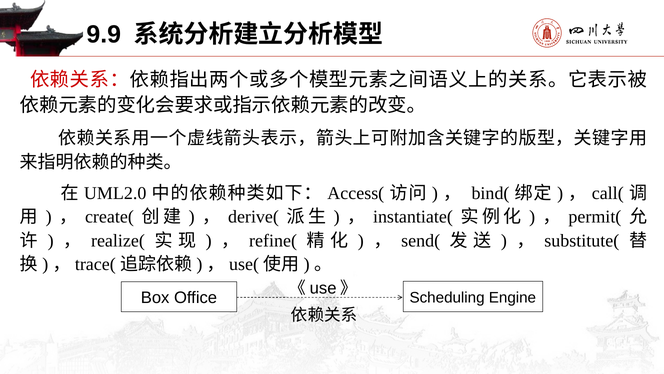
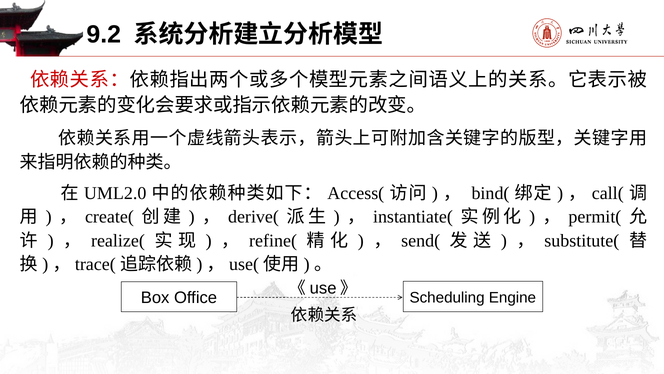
9.9: 9.9 -> 9.2
